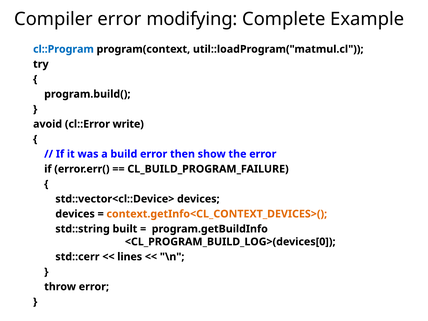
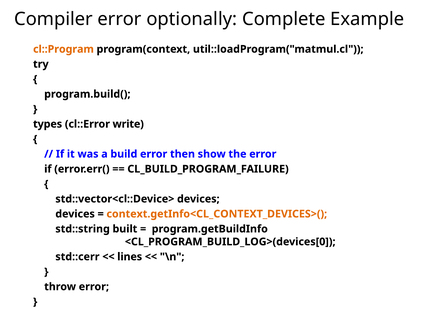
modifying: modifying -> optionally
cl::Program colour: blue -> orange
avoid: avoid -> types
